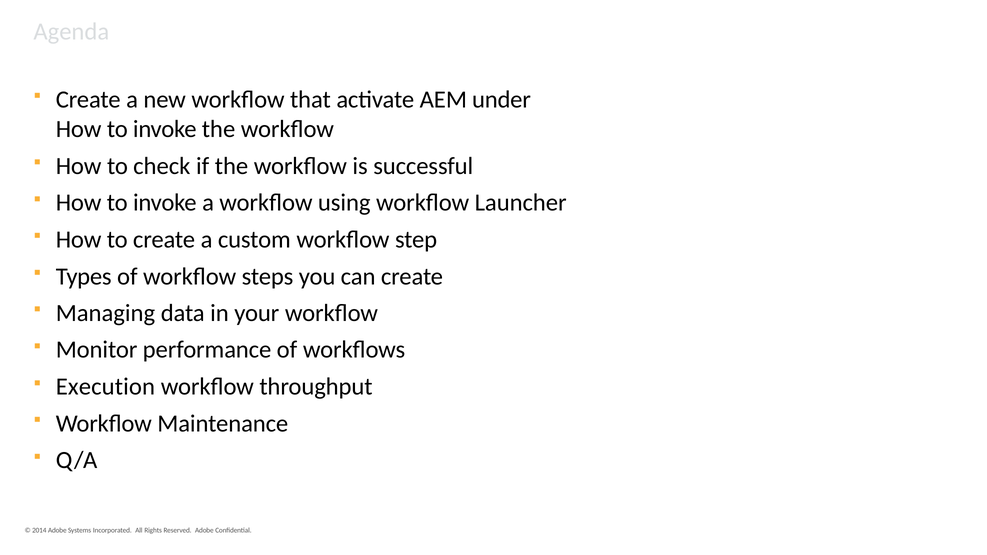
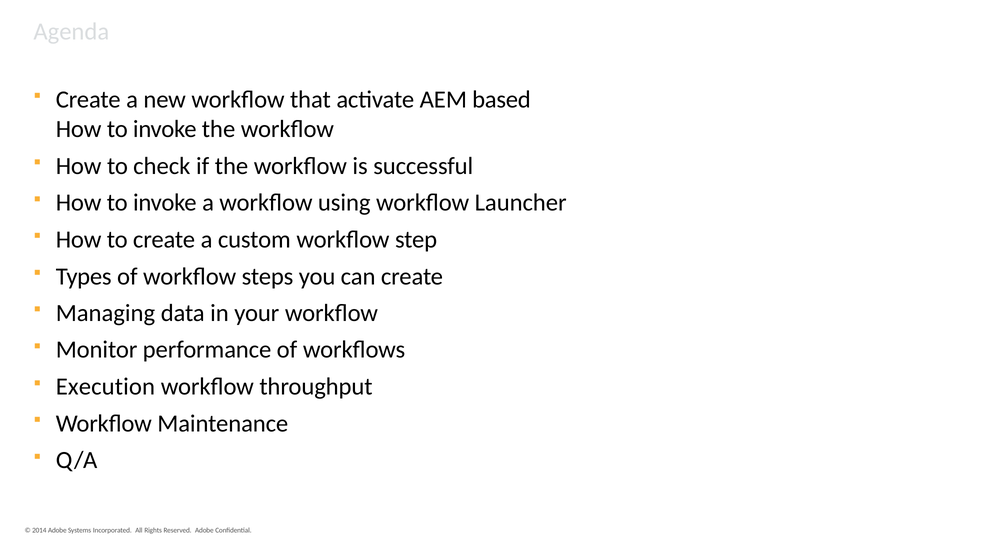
under: under -> based
